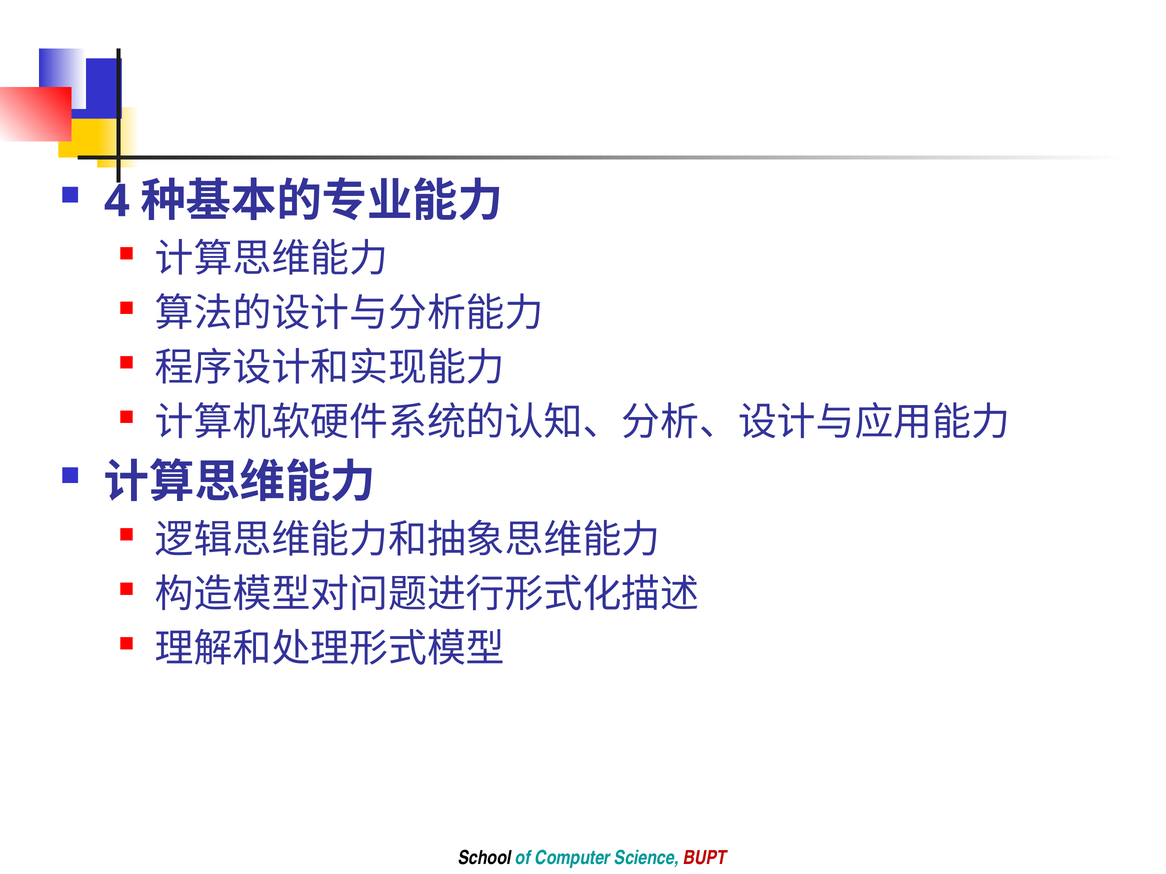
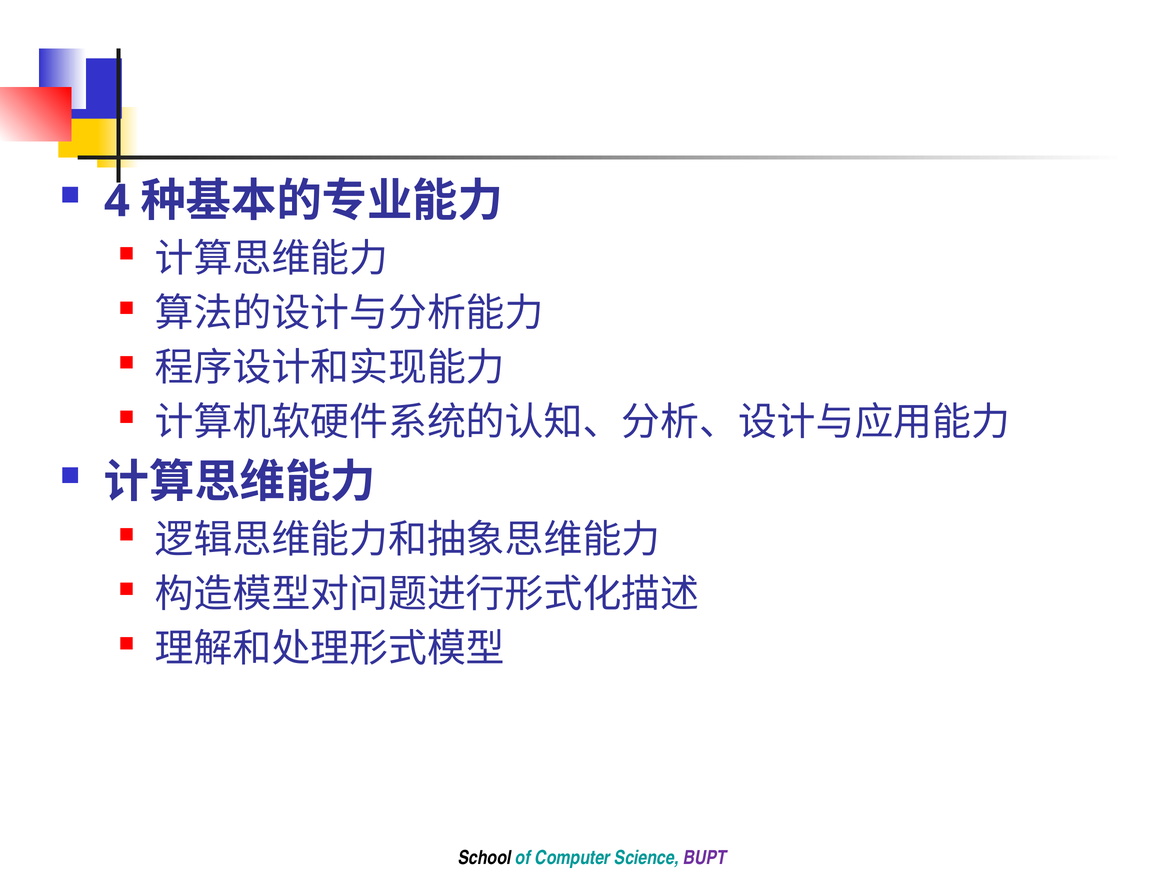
BUPT colour: red -> purple
